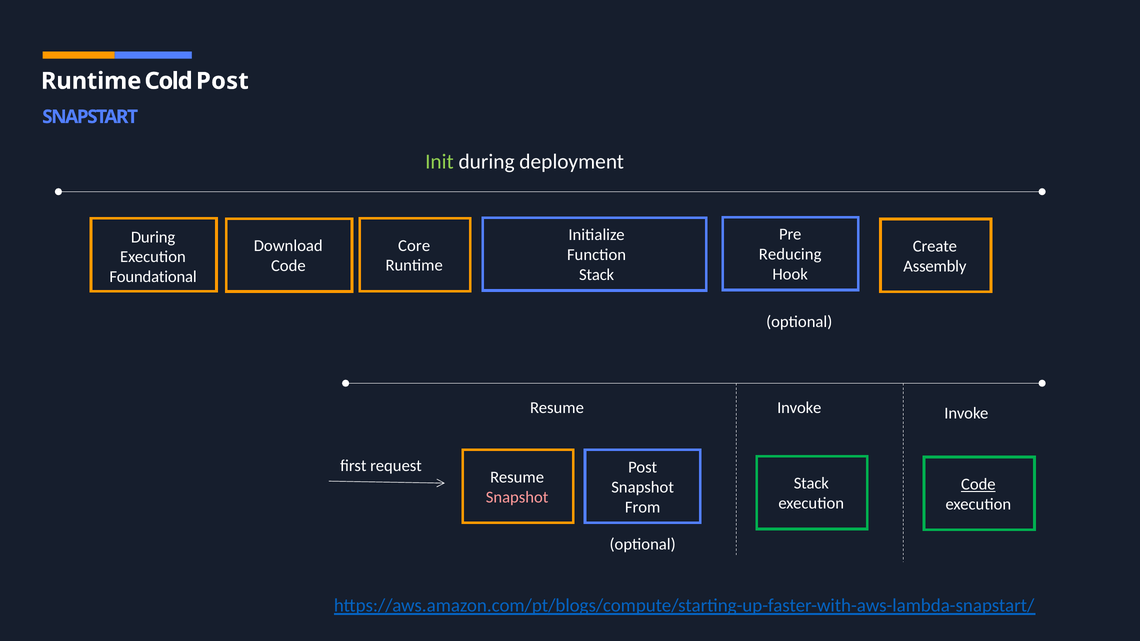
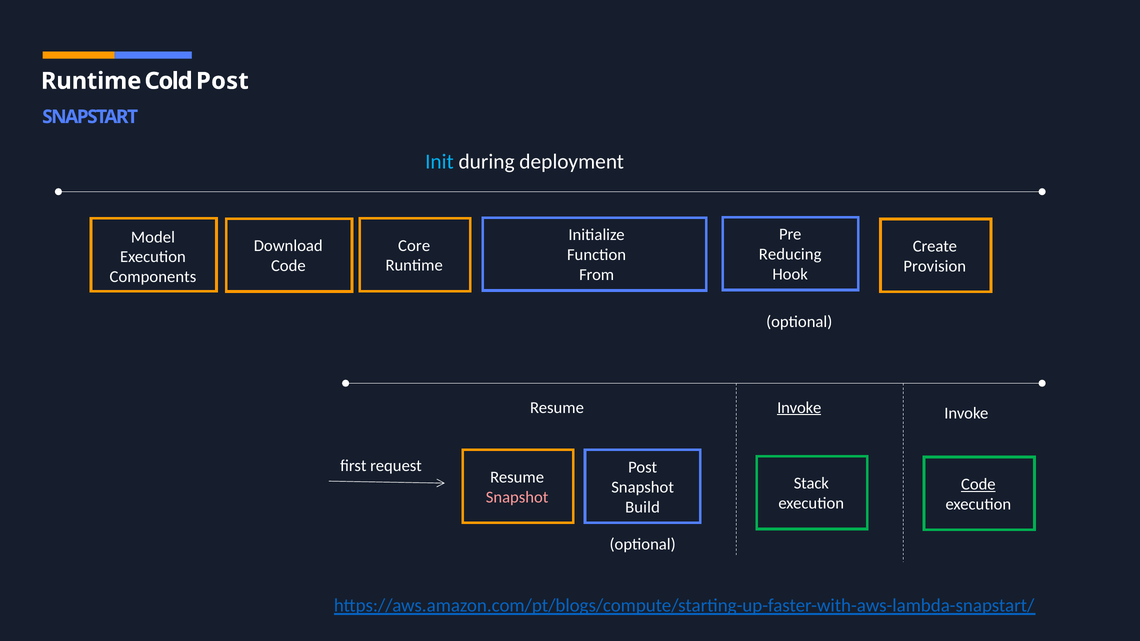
Init colour: light green -> light blue
During at (153, 237): During -> Model
Assembly: Assembly -> Provision
Stack at (597, 275): Stack -> From
Foundational: Foundational -> Components
Invoke at (799, 408) underline: none -> present
From: From -> Build
